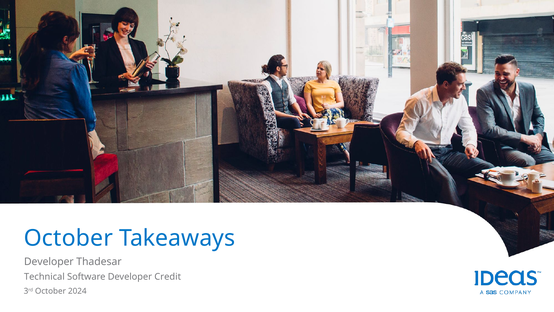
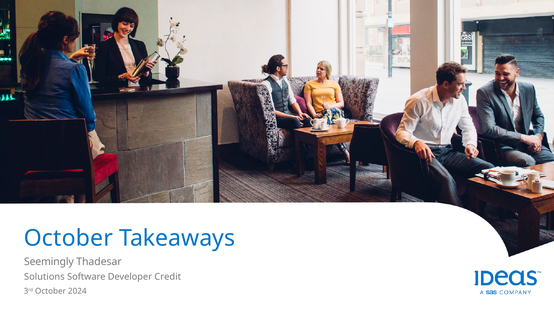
Developer at (49, 261): Developer -> Seemingly
Technical: Technical -> Solutions
